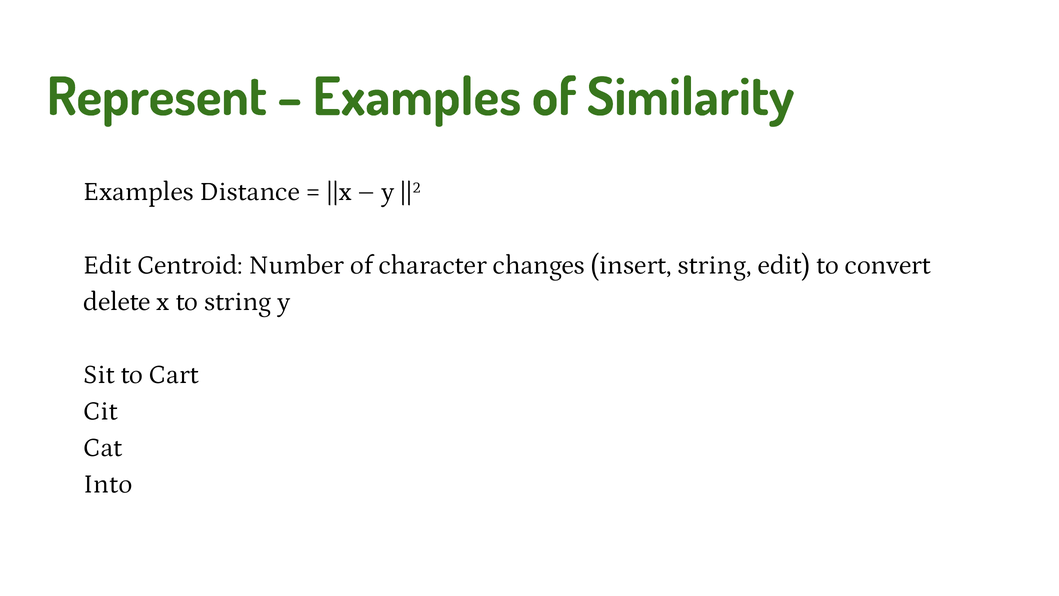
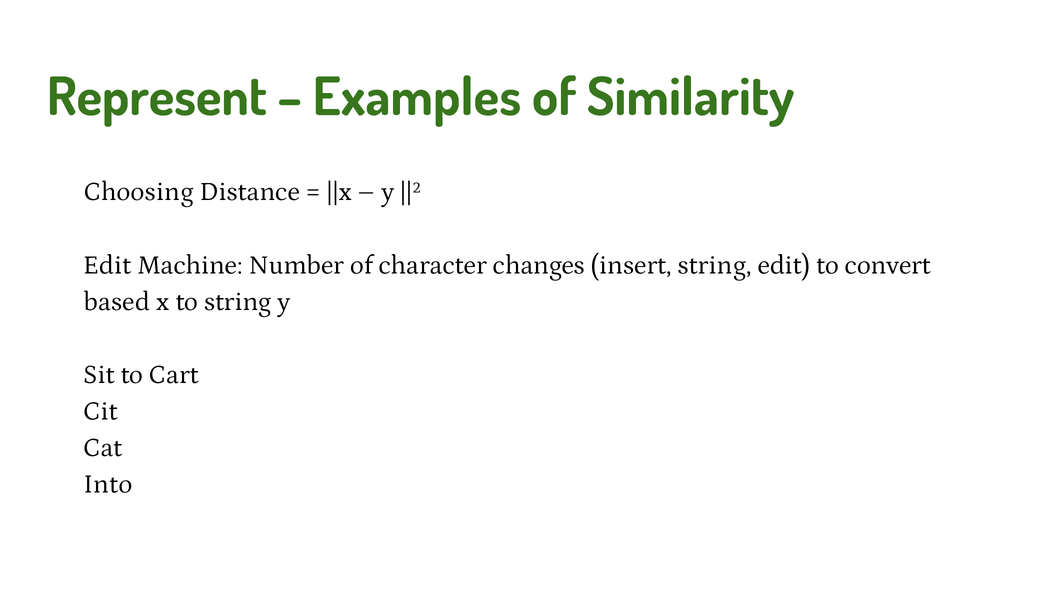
Examples at (139, 192): Examples -> Choosing
Centroid: Centroid -> Machine
delete: delete -> based
